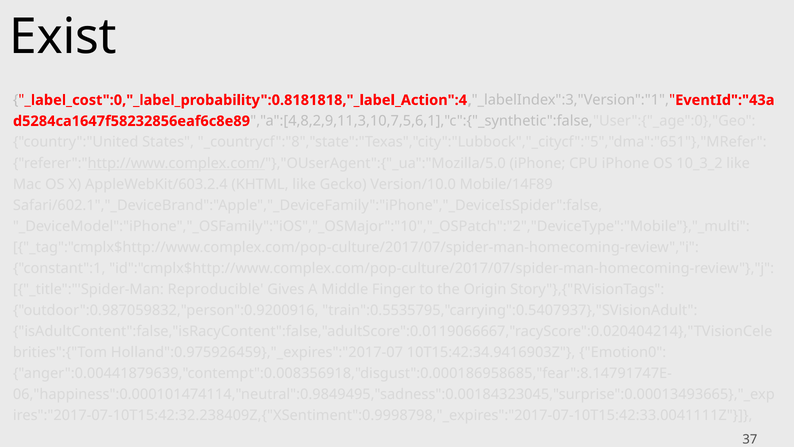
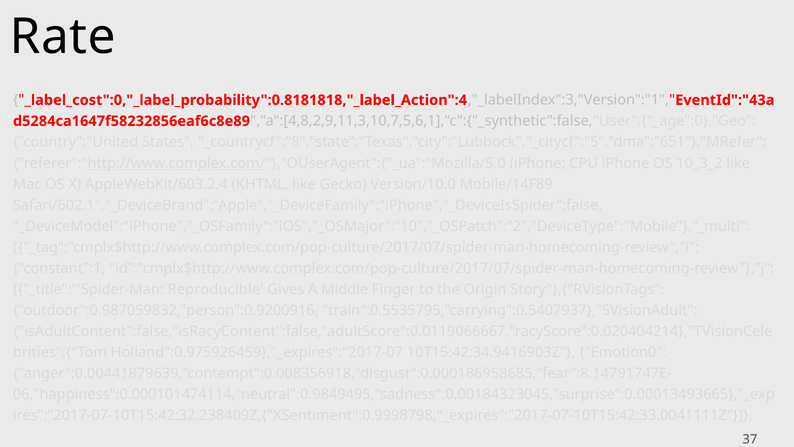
Exist: Exist -> Rate
